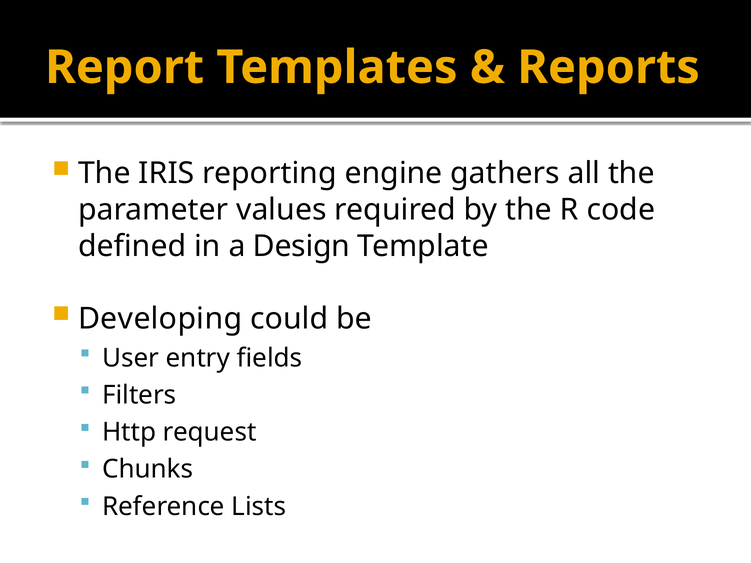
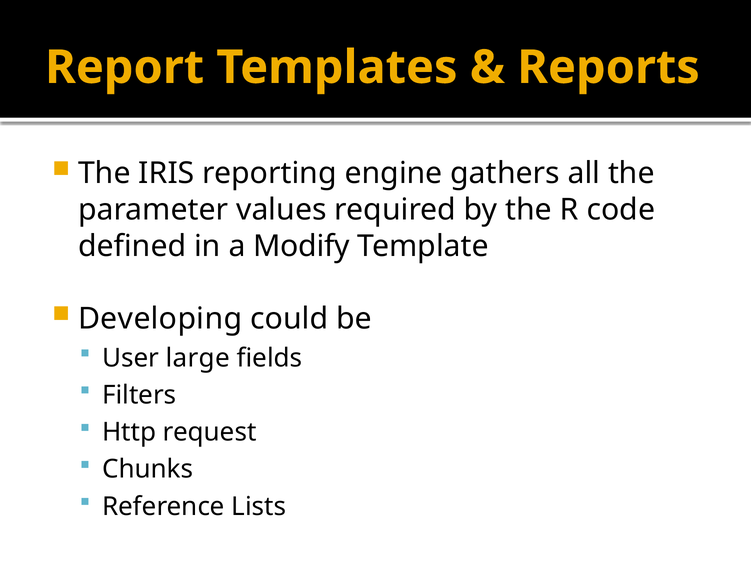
Design: Design -> Modify
entry: entry -> large
